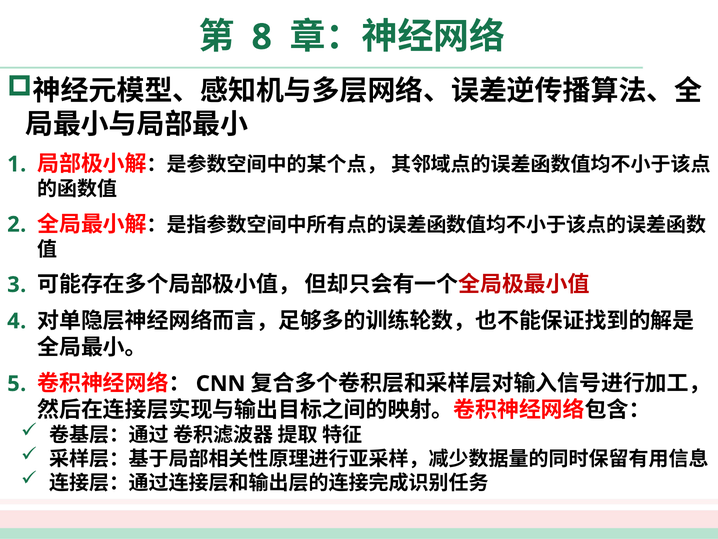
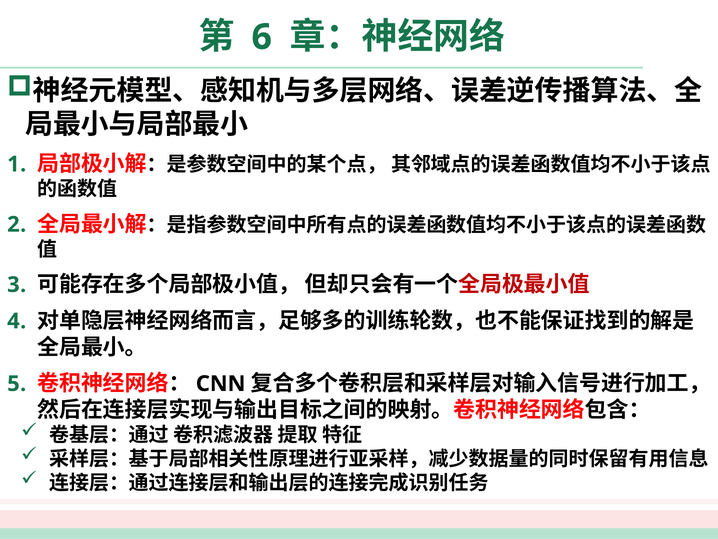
8: 8 -> 6
